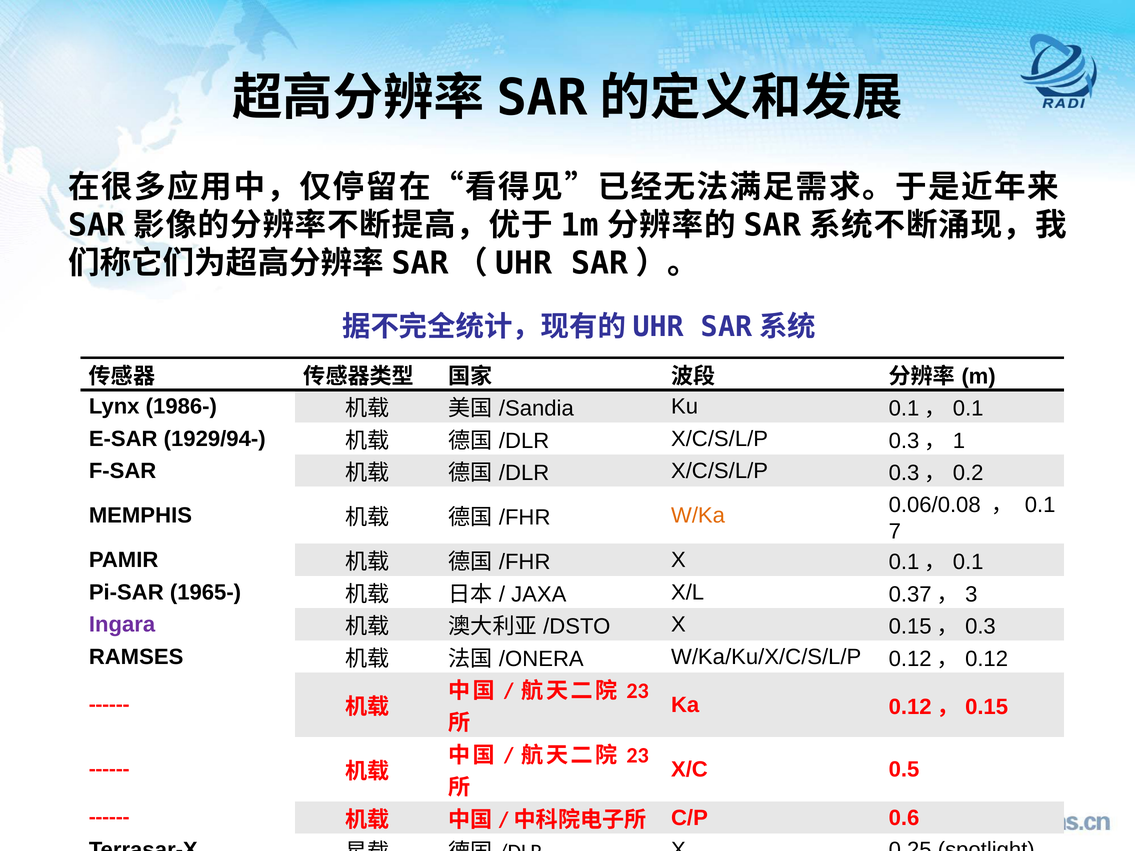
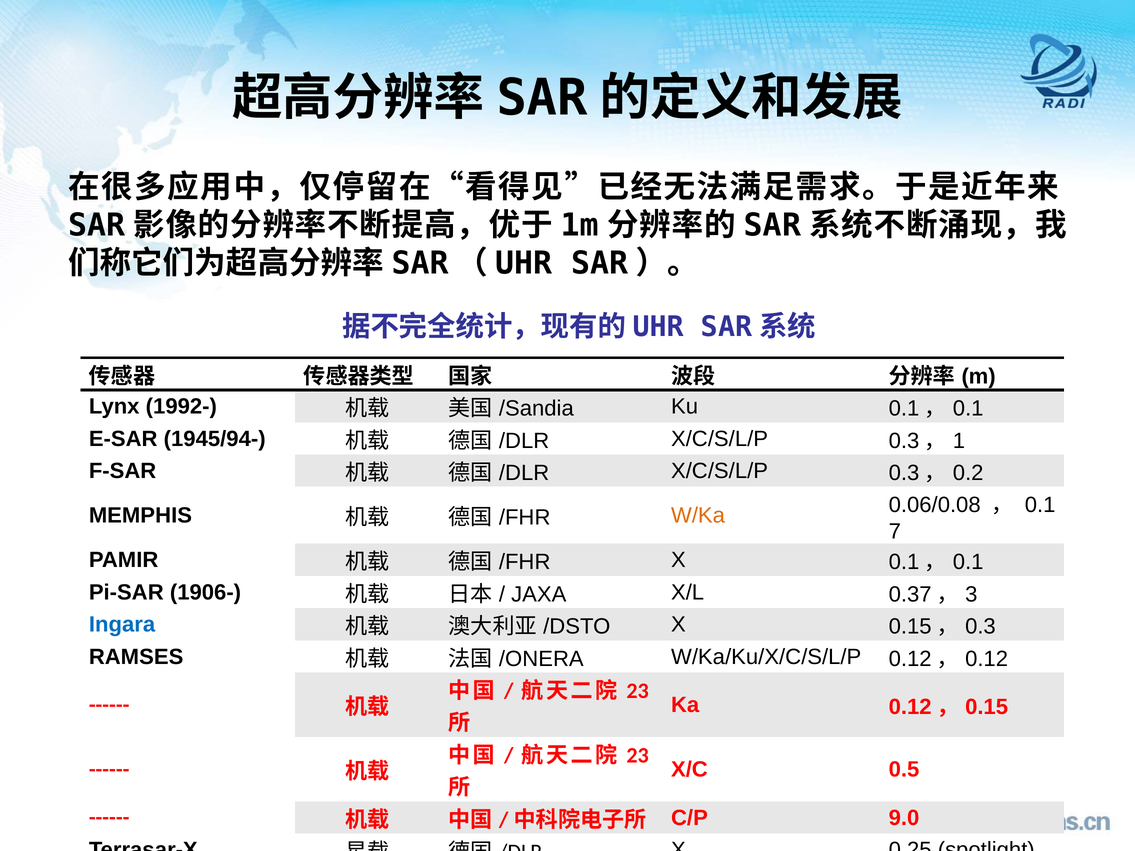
1986-: 1986- -> 1992-
1929/94-: 1929/94- -> 1945/94-
1965-: 1965- -> 1906-
Ingara colour: purple -> blue
0.6: 0.6 -> 9.0
